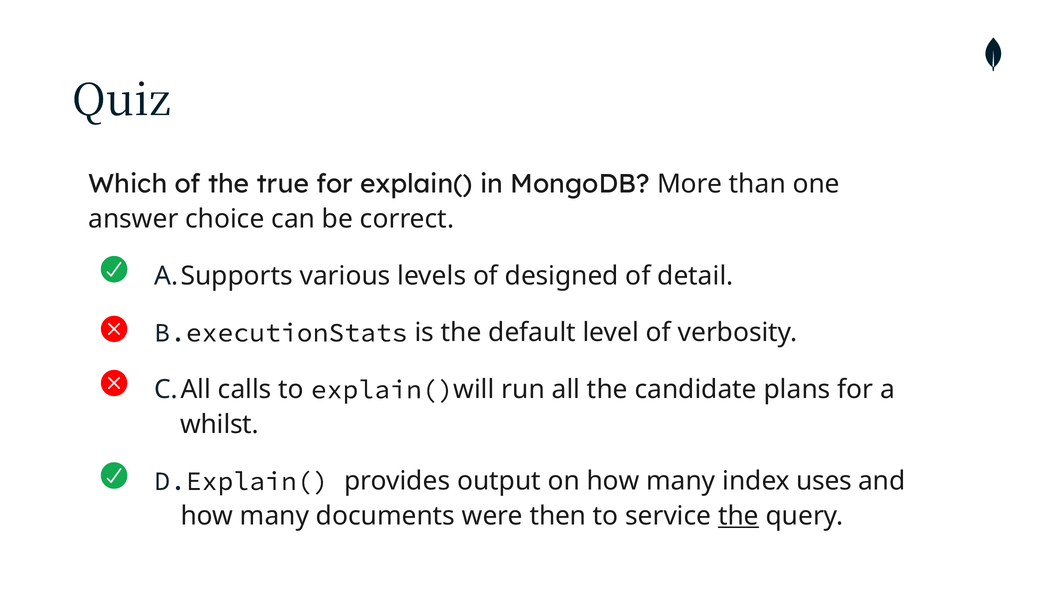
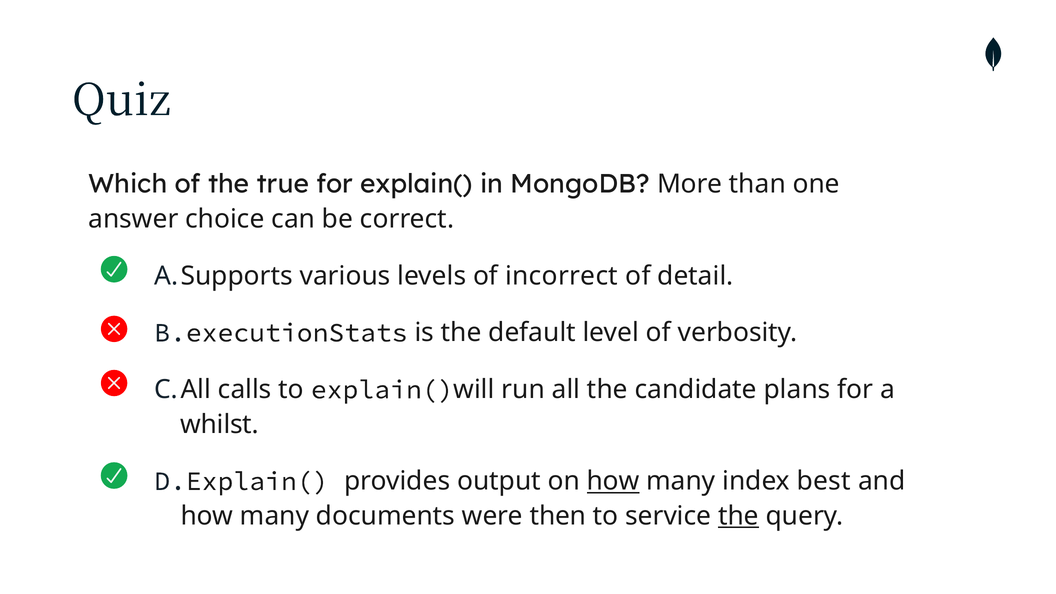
designed: designed -> incorrect
how at (613, 481) underline: none -> present
uses: uses -> best
